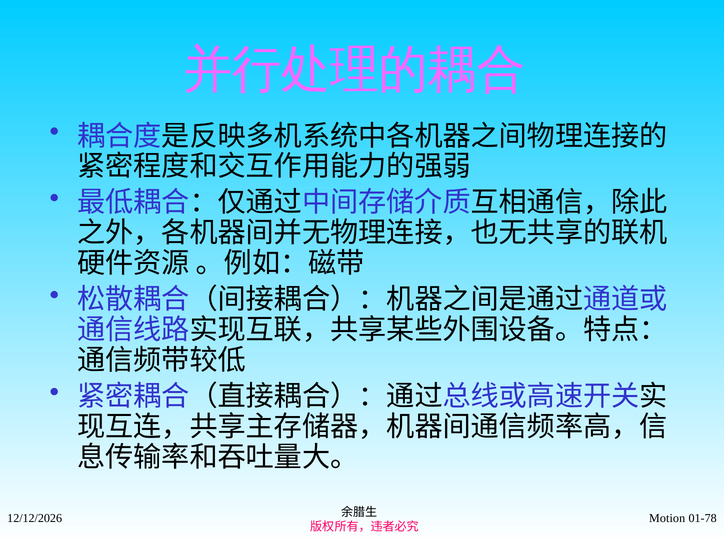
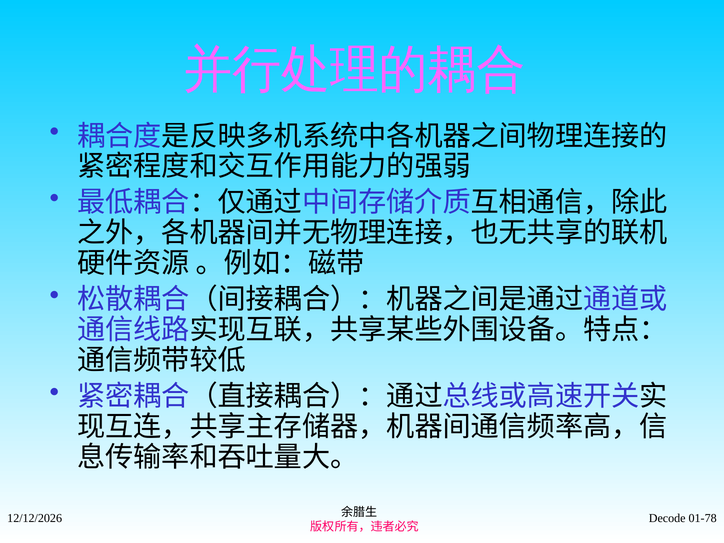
Motion: Motion -> Decode
